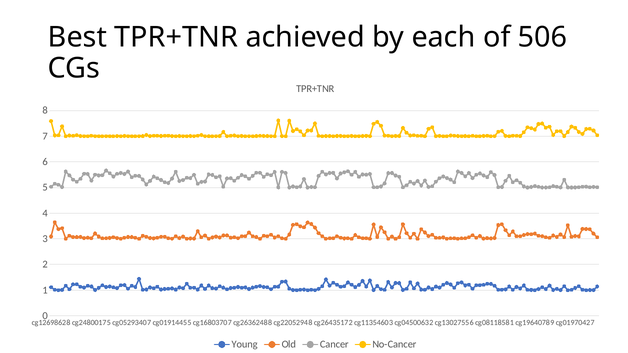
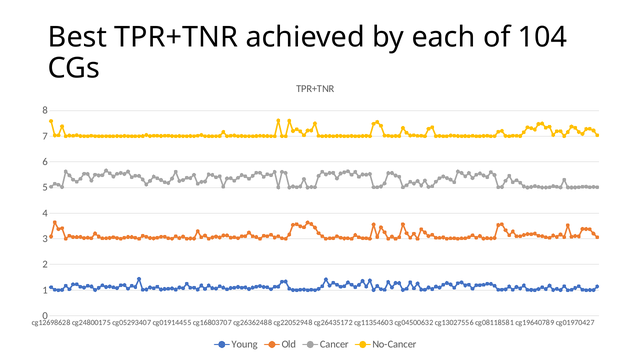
506: 506 -> 104
